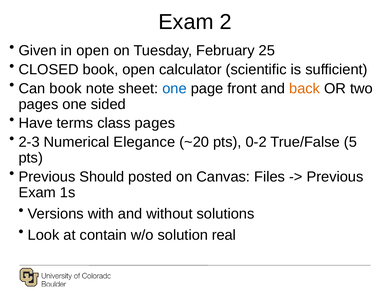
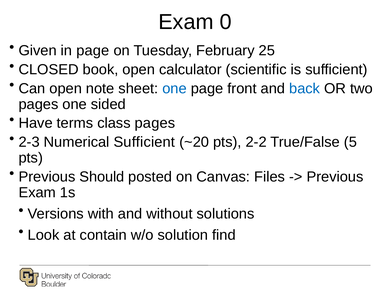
2: 2 -> 0
in open: open -> page
Can book: book -> open
back colour: orange -> blue
Numerical Elegance: Elegance -> Sufficient
0-2: 0-2 -> 2-2
real: real -> find
